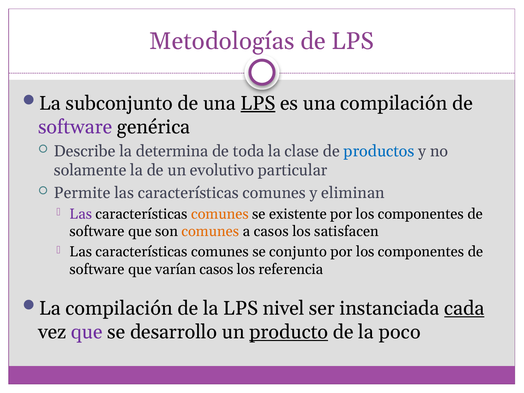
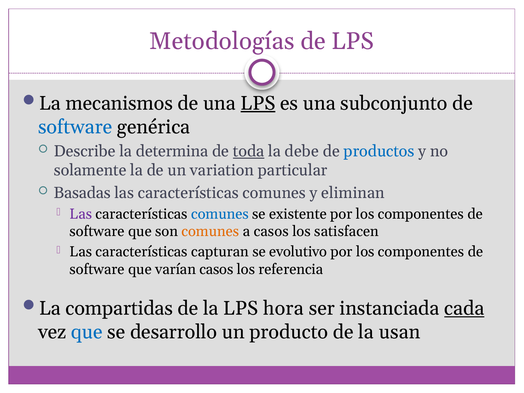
subconjunto: subconjunto -> mecanismos
una compilación: compilación -> subconjunto
software at (75, 127) colour: purple -> blue
toda underline: none -> present
clase: clase -> debe
evolutivo: evolutivo -> variation
Permite: Permite -> Basadas
comunes at (220, 214) colour: orange -> blue
comunes at (220, 252): comunes -> capturan
conjunto: conjunto -> evolutivo
La compilación: compilación -> compartidas
nivel: nivel -> hora
que at (87, 332) colour: purple -> blue
producto underline: present -> none
poco: poco -> usan
